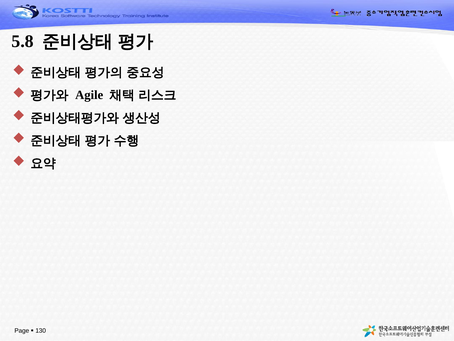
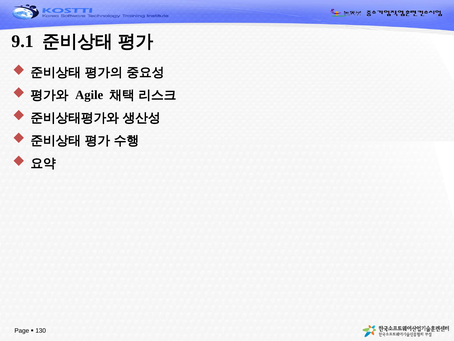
5.8: 5.8 -> 9.1
